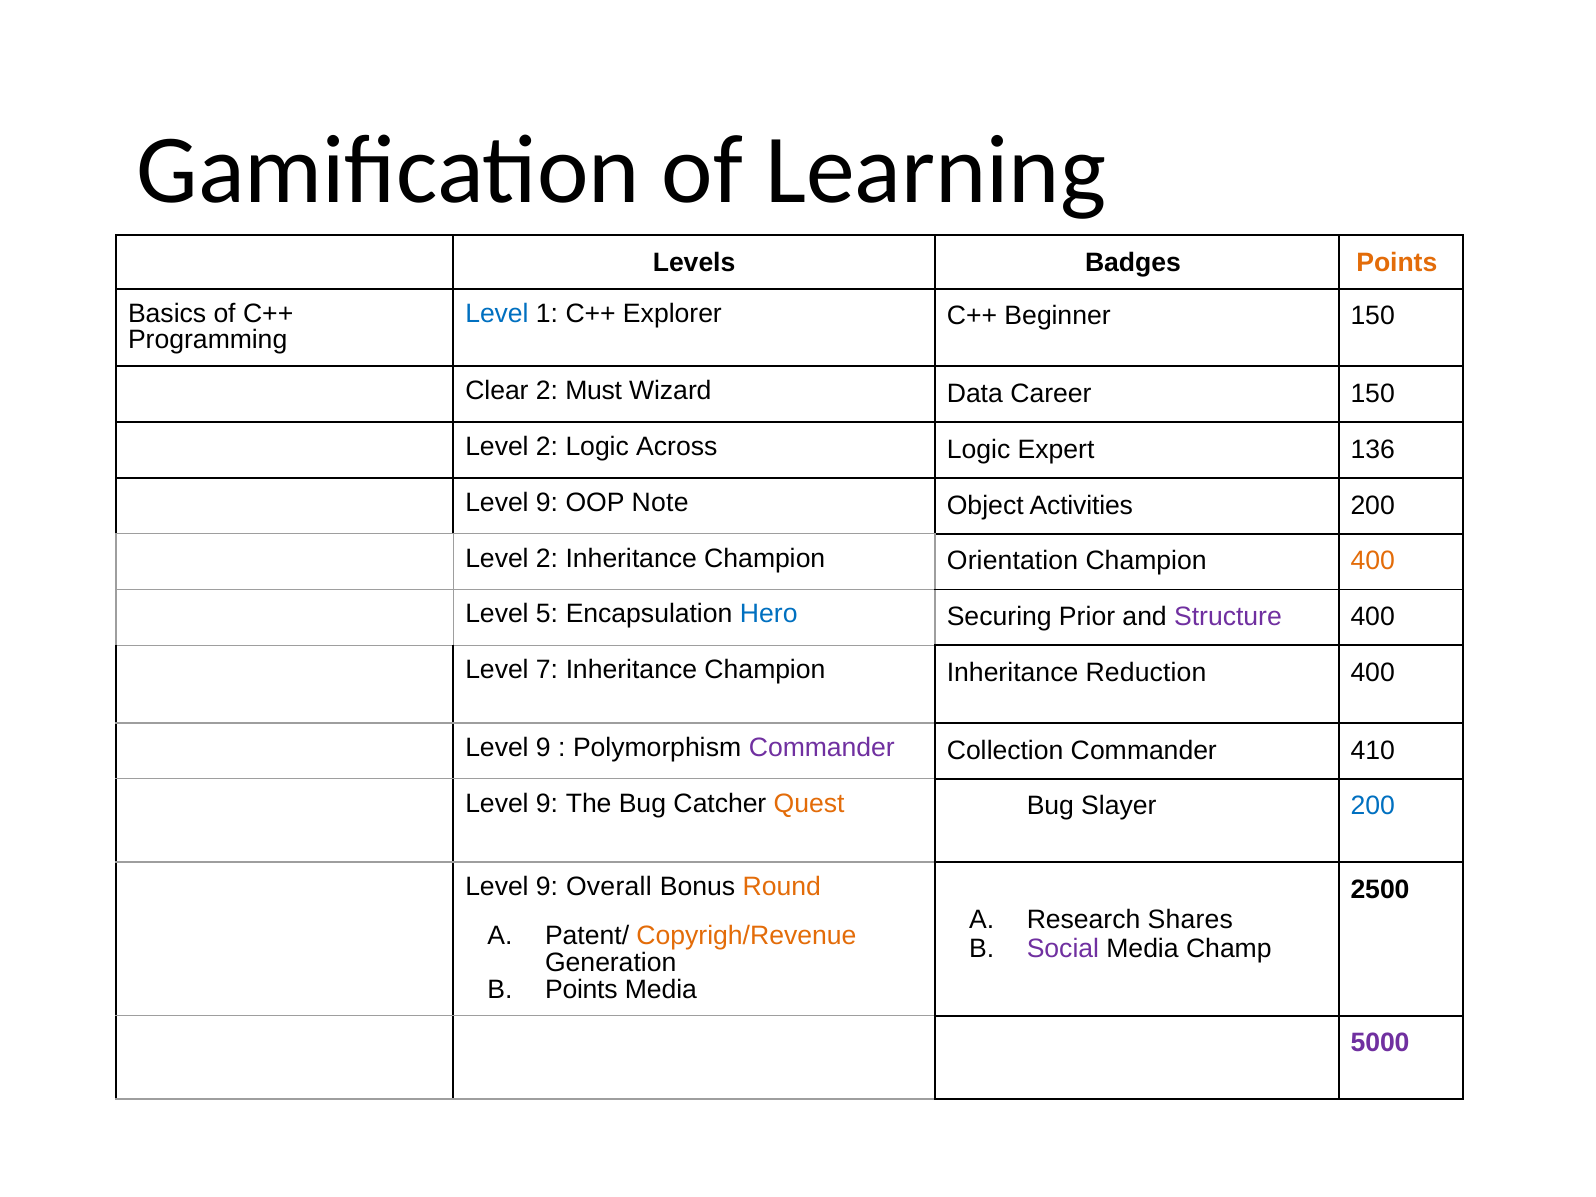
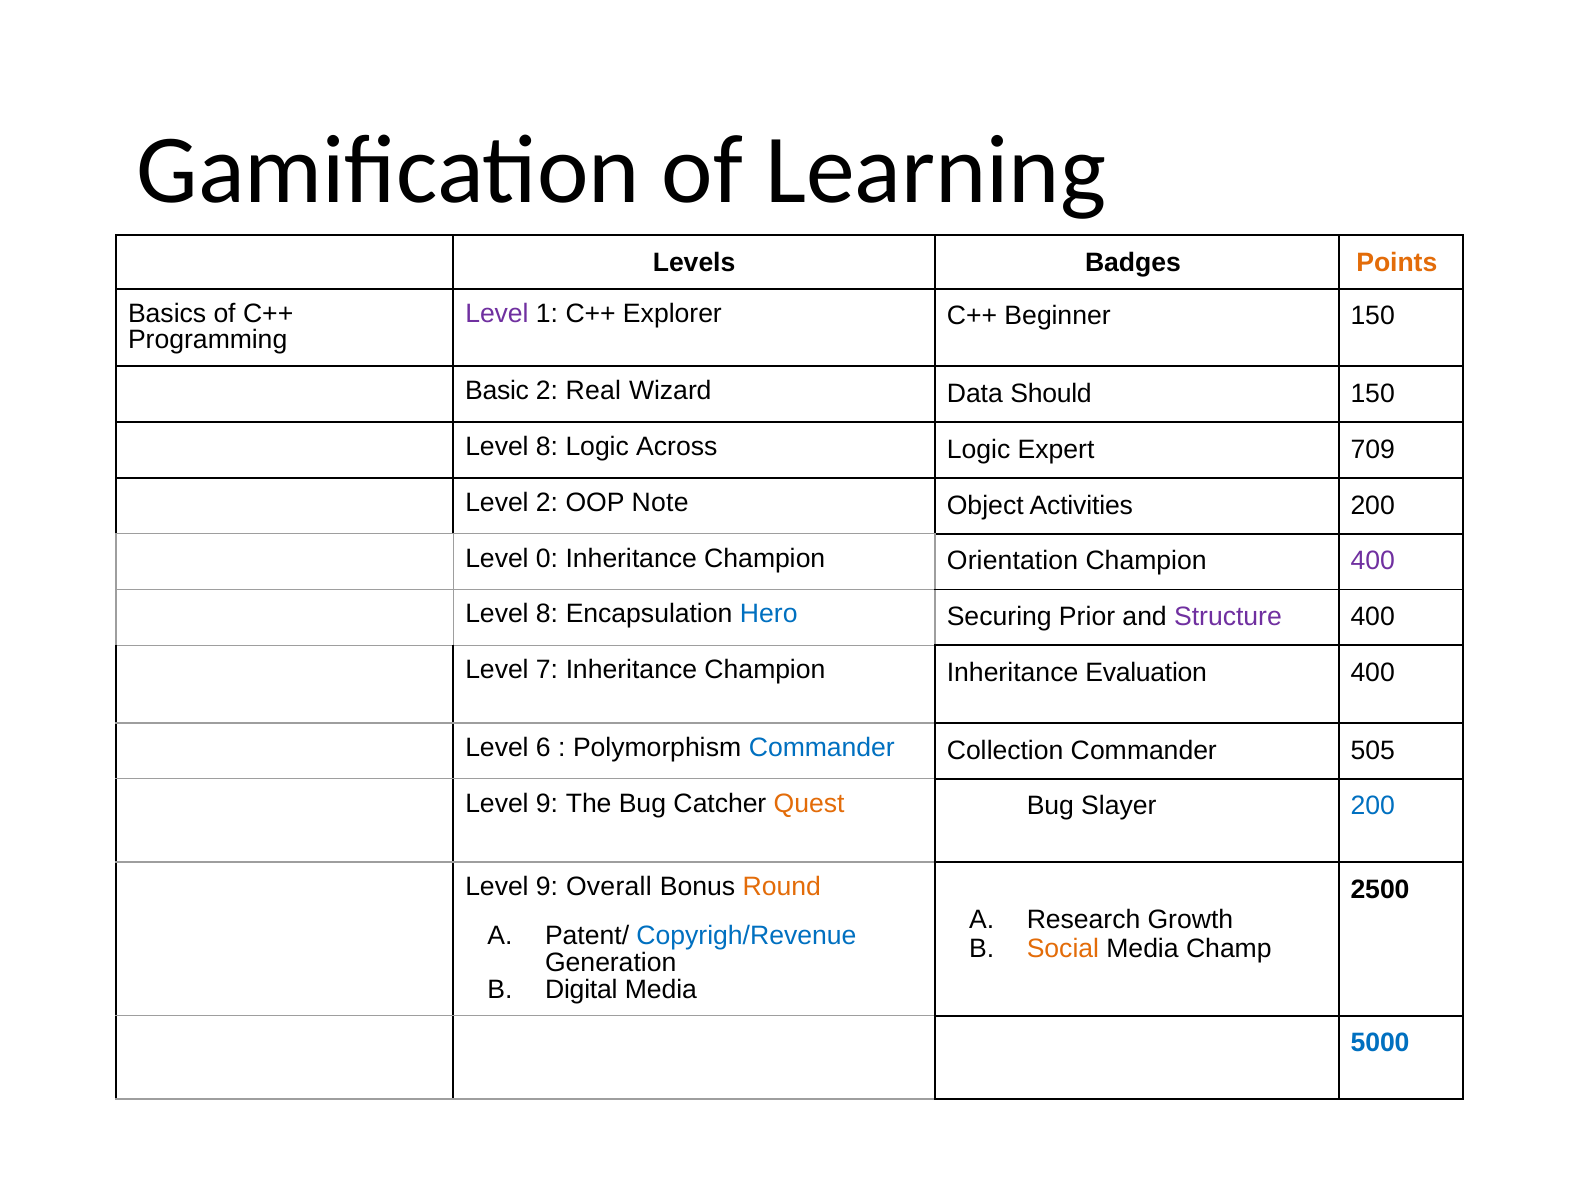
Level at (497, 313) colour: blue -> purple
Clear: Clear -> Basic
Must: Must -> Real
Career: Career -> Should
2 at (547, 447): 2 -> 8
136: 136 -> 709
9 at (547, 503): 9 -> 2
2 at (547, 558): 2 -> 0
400 at (1373, 561) colour: orange -> purple
5 at (547, 614): 5 -> 8
Reduction: Reduction -> Evaluation
9 at (543, 748): 9 -> 6
Commander at (822, 748) colour: purple -> blue
410: 410 -> 505
Shares: Shares -> Growth
Copyrigh/Revenue colour: orange -> blue
Social colour: purple -> orange
Points at (581, 989): Points -> Digital
5000 colour: purple -> blue
